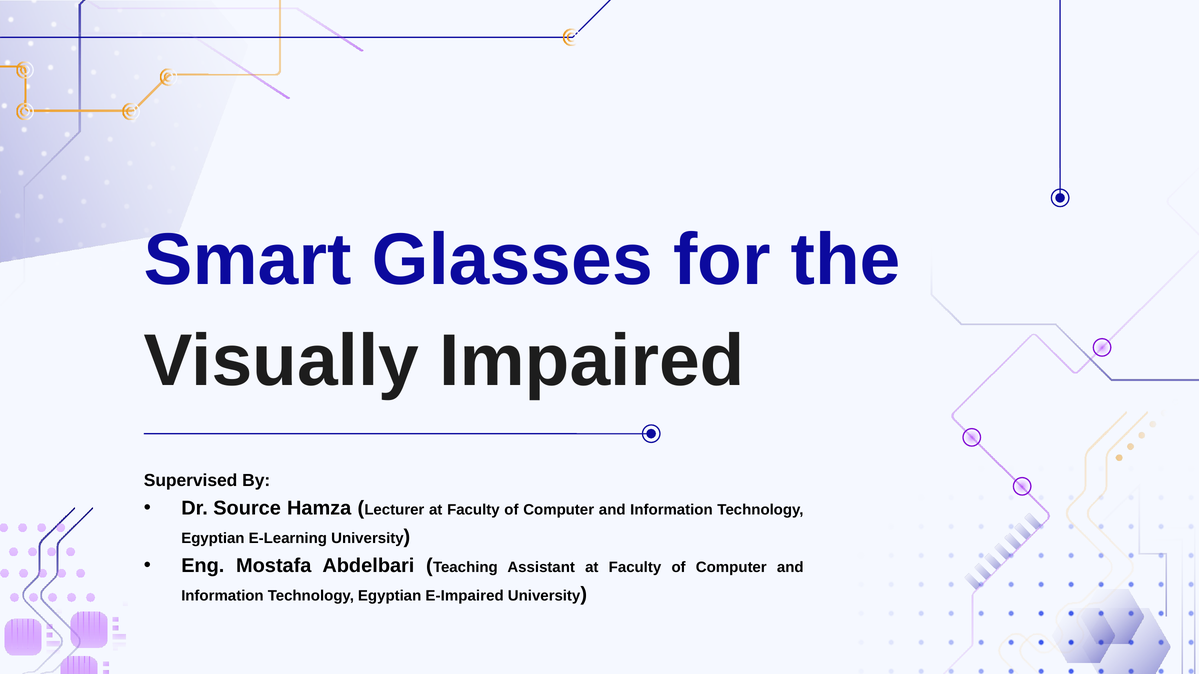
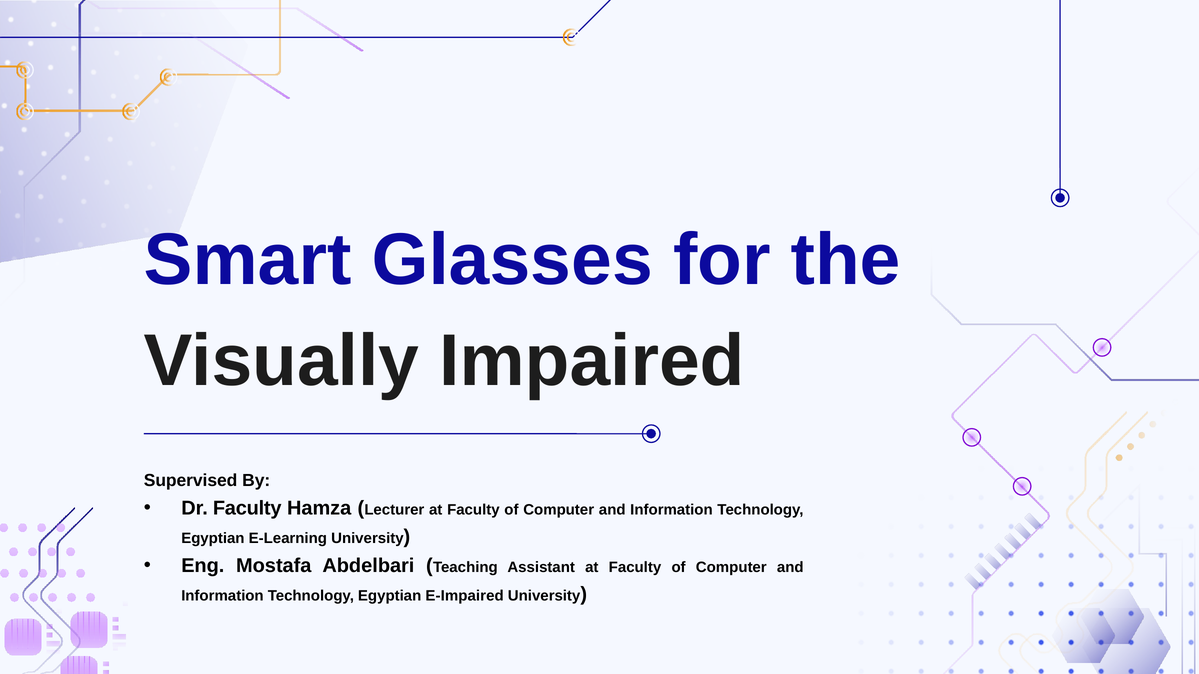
Dr Source: Source -> Faculty
